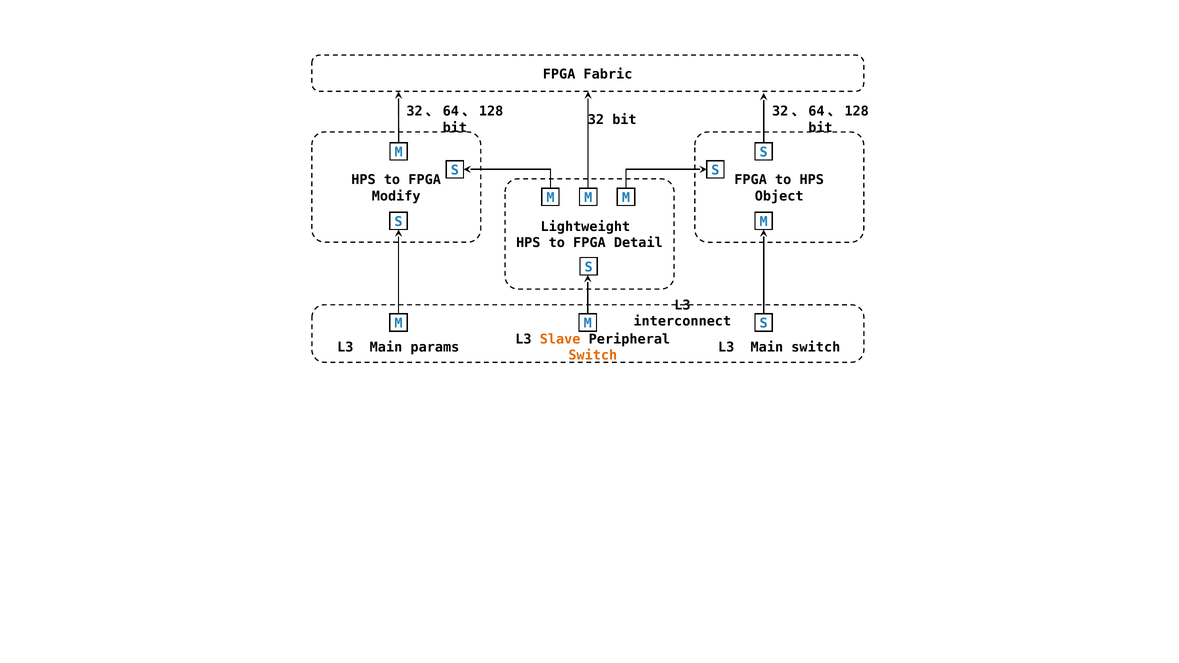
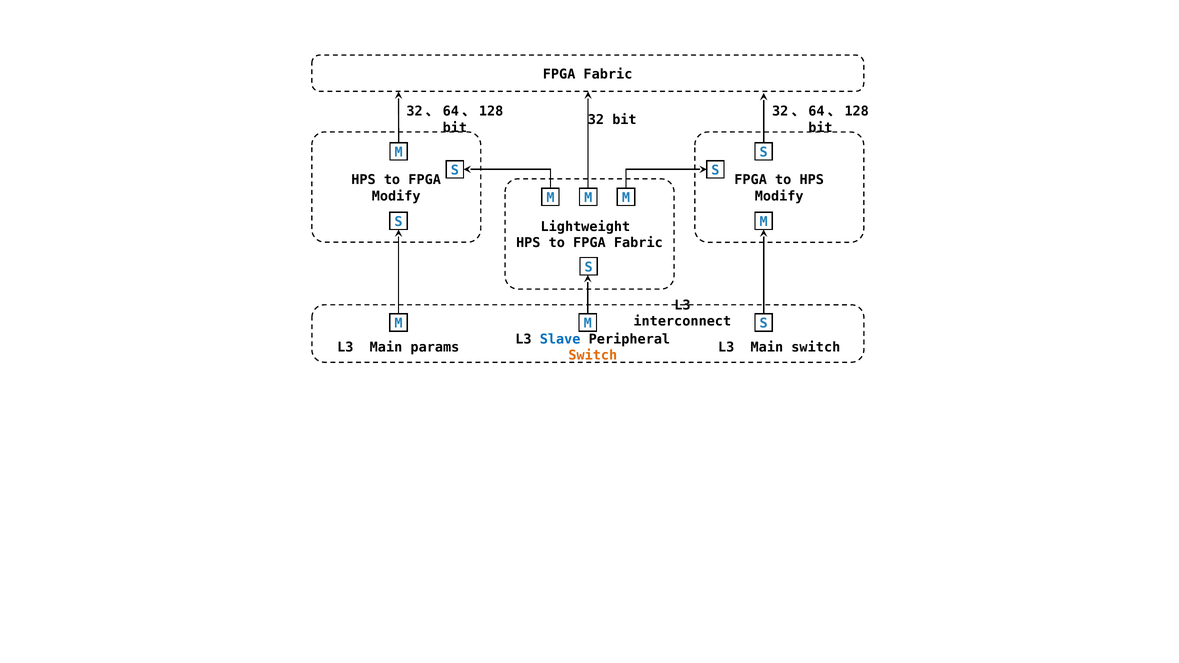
Object at (779, 196): Object -> Modify
to FPGA Detail: Detail -> Fabric
Slave colour: orange -> blue
